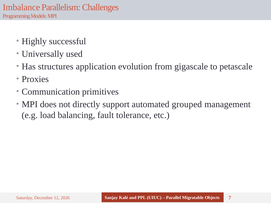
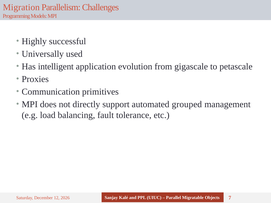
Imbalance: Imbalance -> Migration
structures: structures -> intelligent
